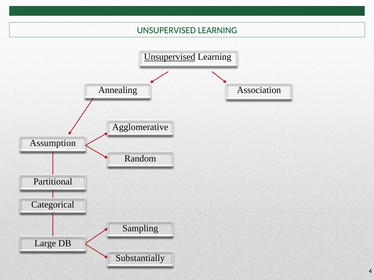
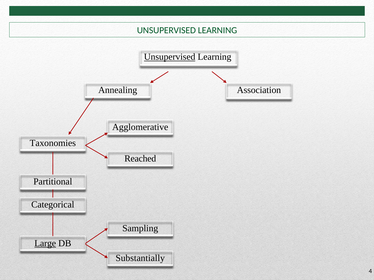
Assumption: Assumption -> Taxonomies
Random: Random -> Reached
Large underline: none -> present
